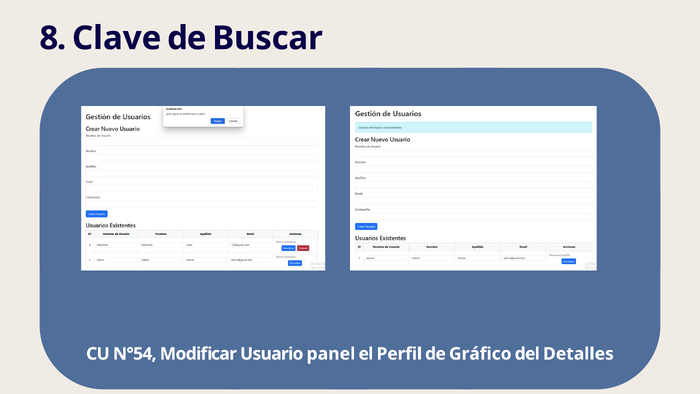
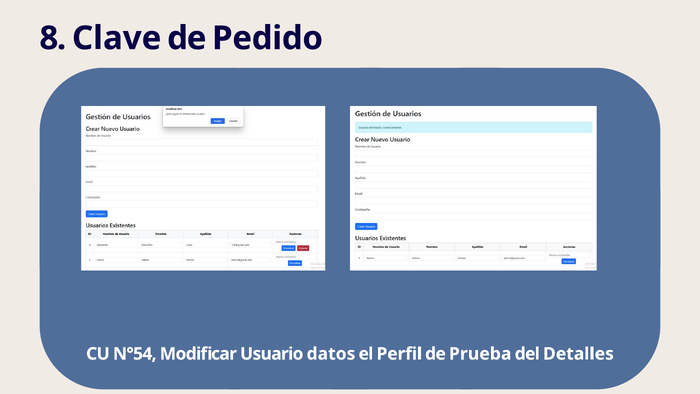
Buscar: Buscar -> Pedido
panel: panel -> datos
Gráfico: Gráfico -> Prueba
